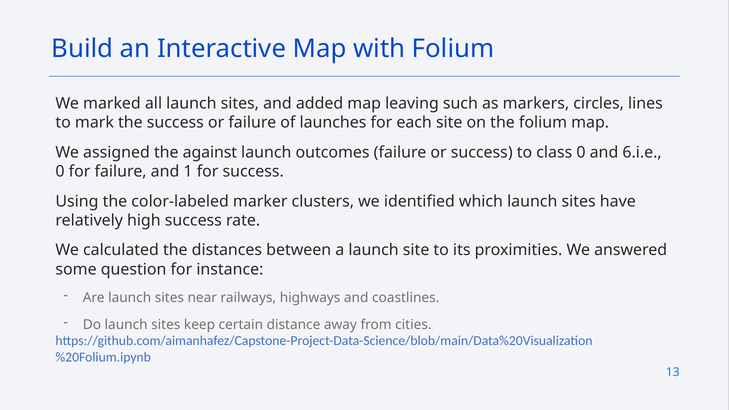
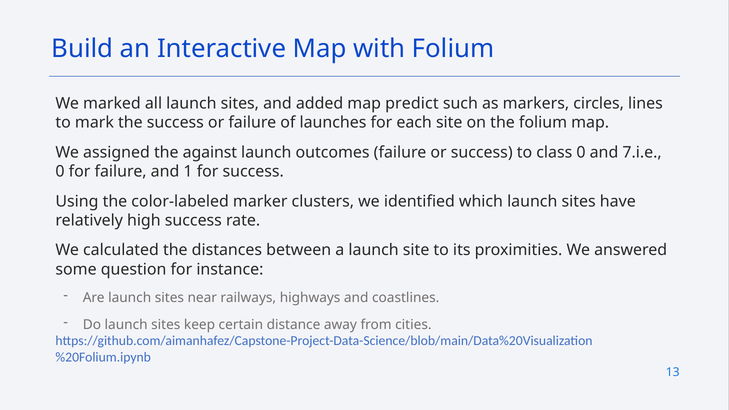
leaving: leaving -> predict
6.i.e: 6.i.e -> 7.i.e
